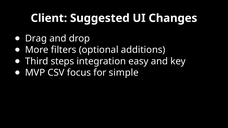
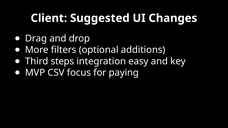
simple: simple -> paying
